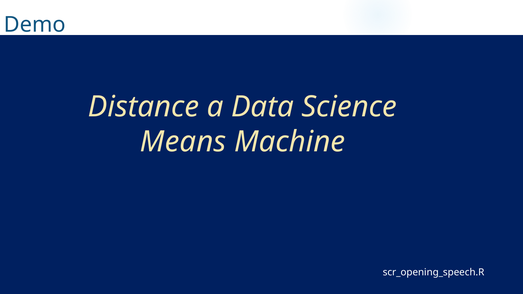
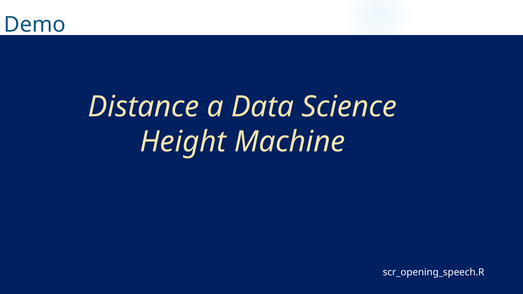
Means: Means -> Height
